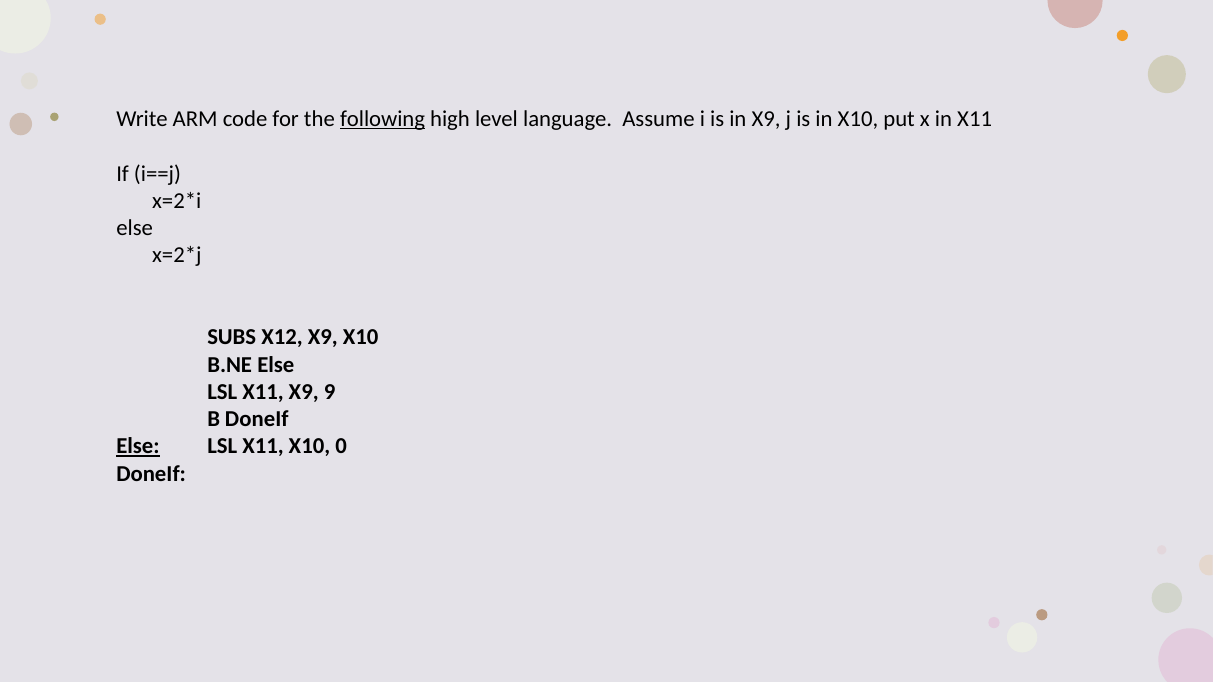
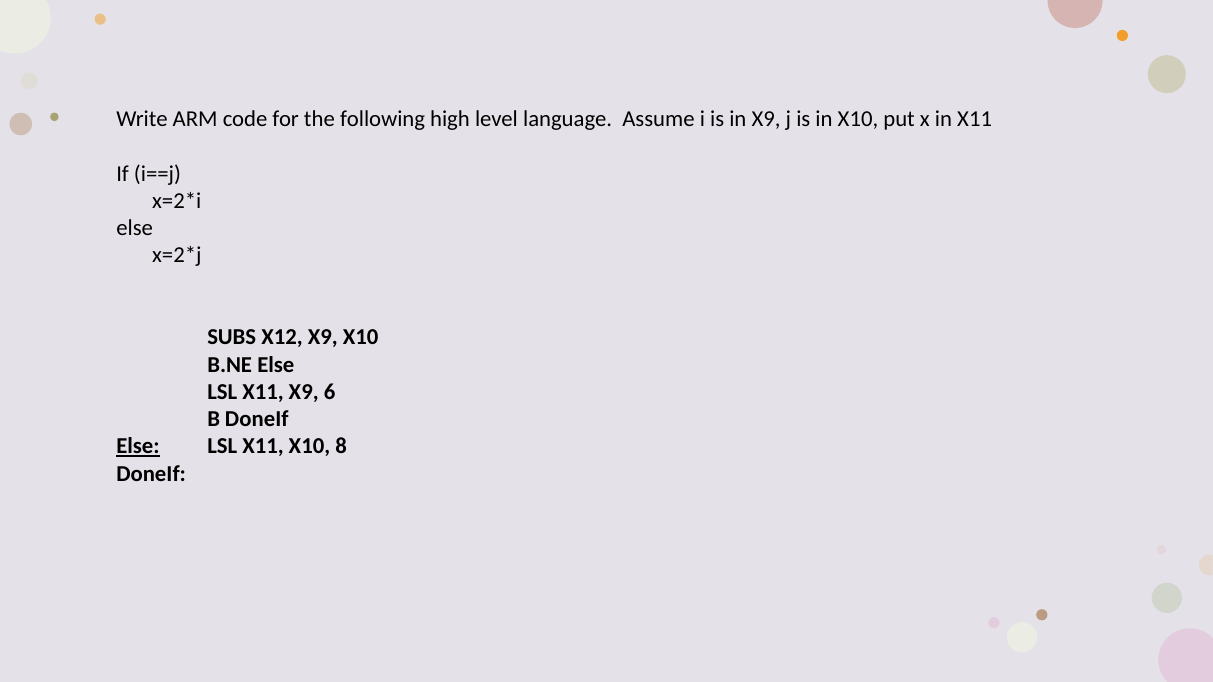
following underline: present -> none
9: 9 -> 6
0: 0 -> 8
